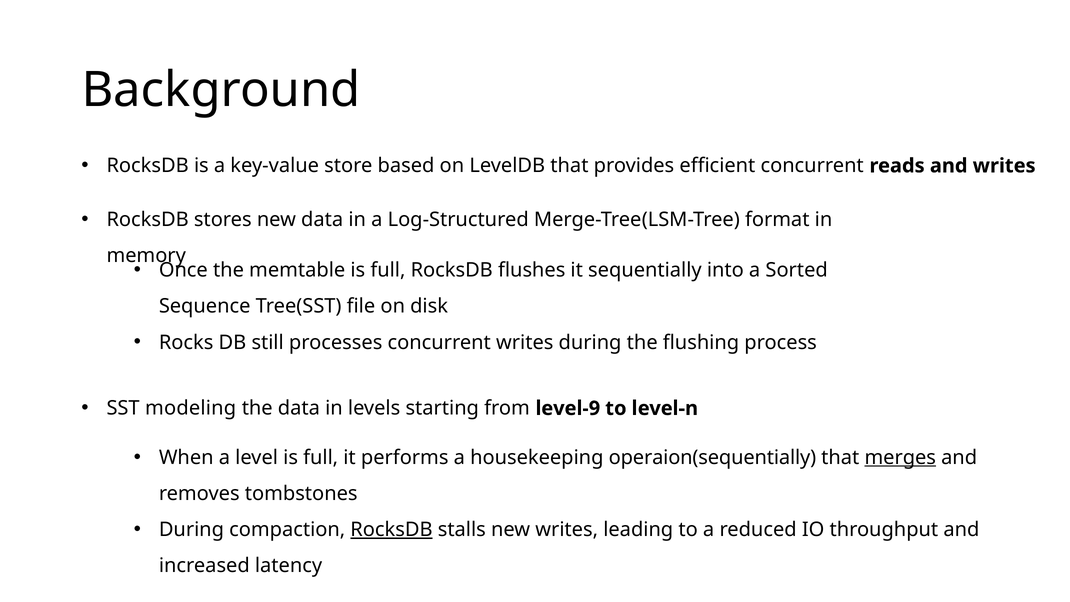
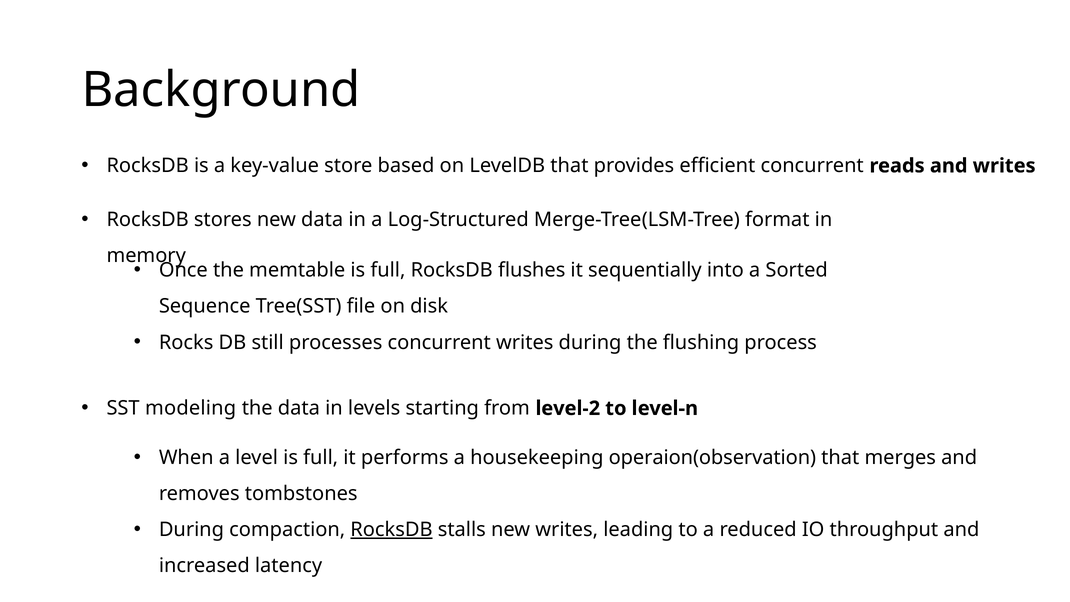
level-9: level-9 -> level-2
operaion(sequentially: operaion(sequentially -> operaion(observation
merges underline: present -> none
